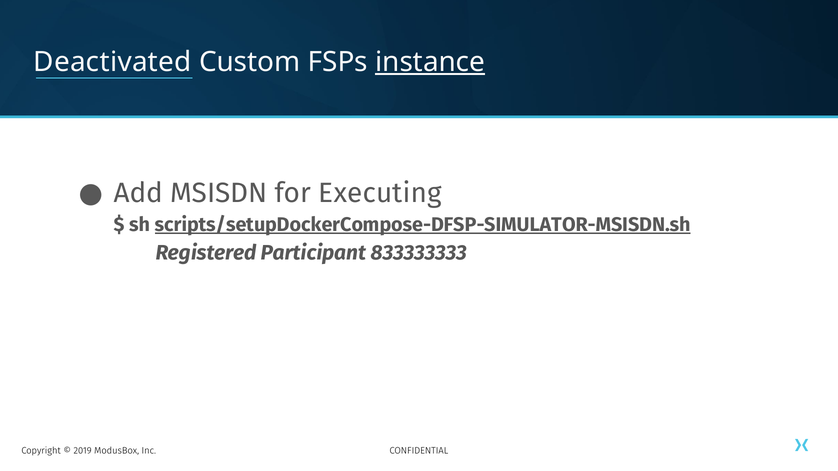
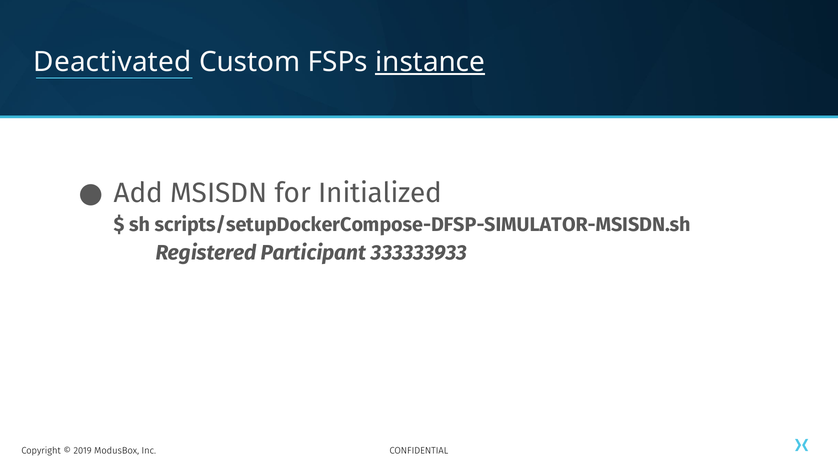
Executing: Executing -> Initialized
scripts/setupDockerCompose-DFSP-SIMULATOR-MSISDN.sh underline: present -> none
833333333: 833333333 -> 333333933
